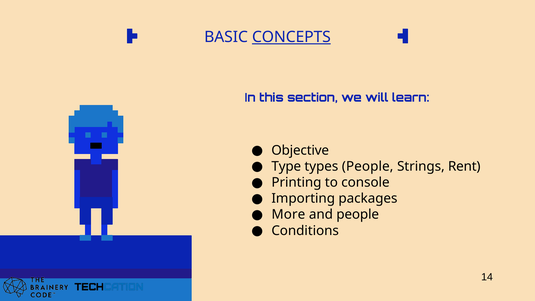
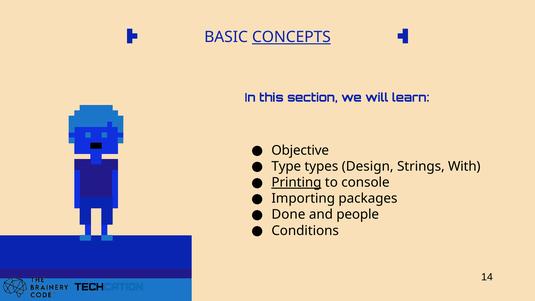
types People: People -> Design
Rent: Rent -> With
Printing underline: none -> present
More: More -> Done
